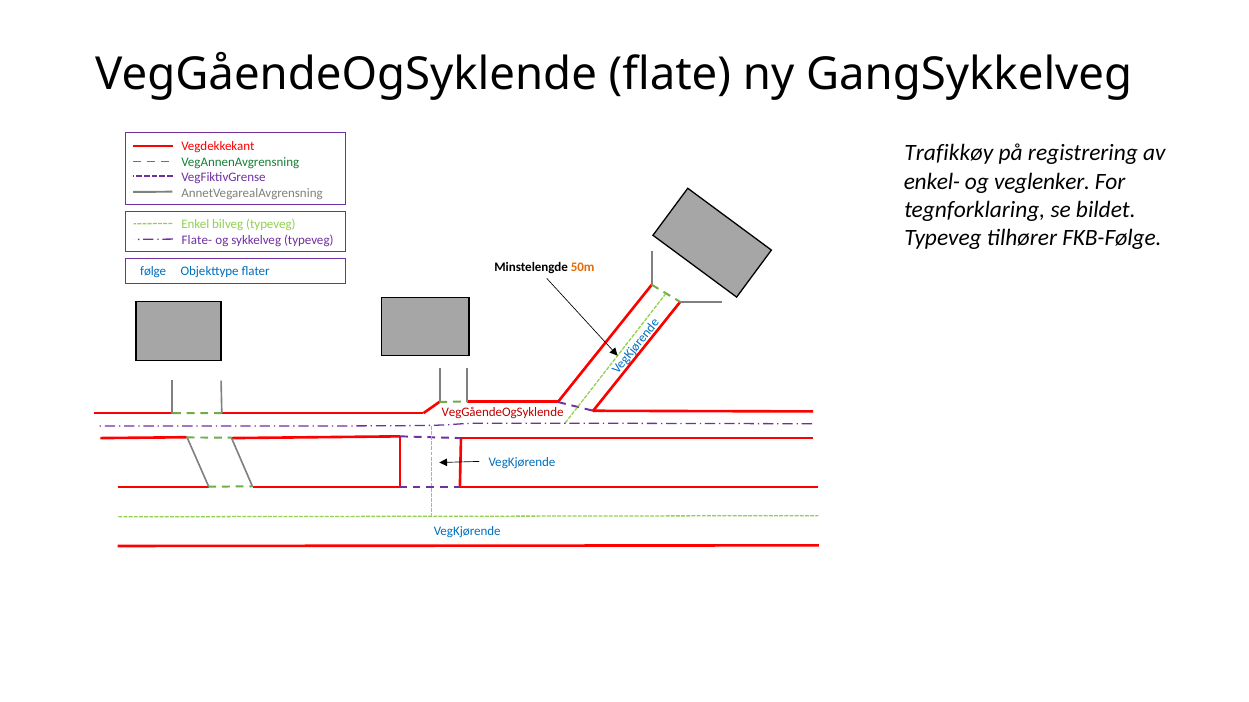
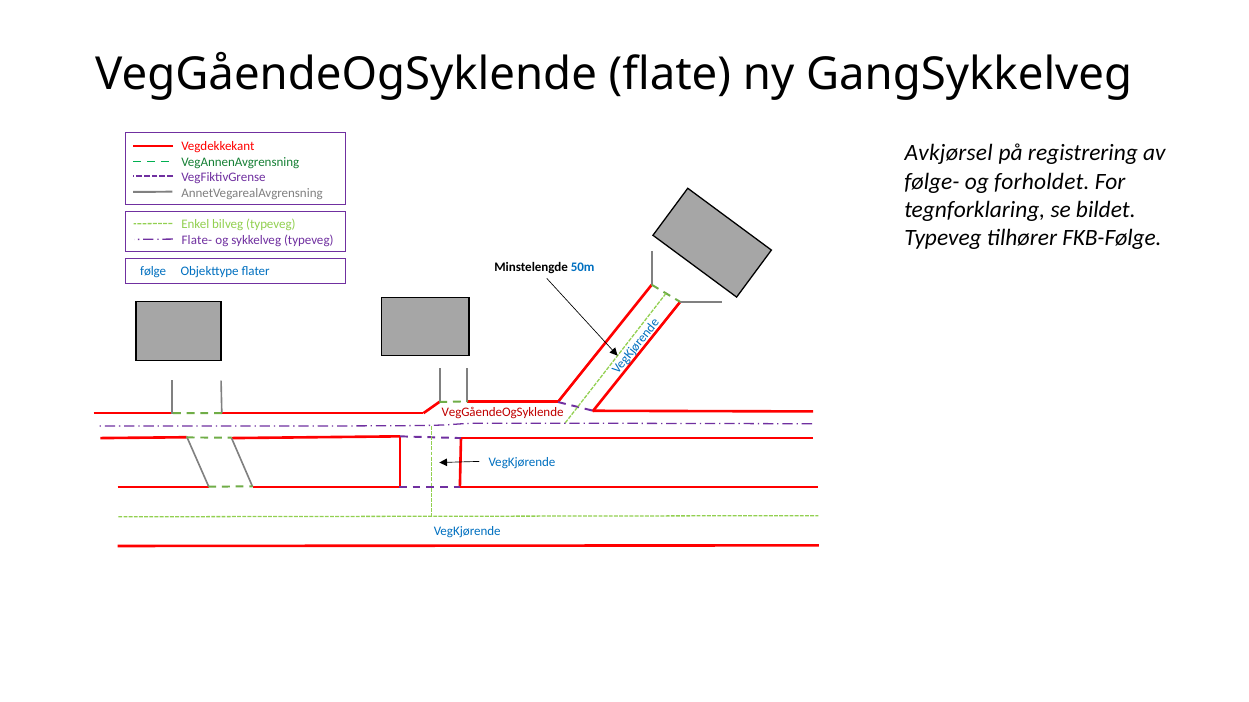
Trafikkøy: Trafikkøy -> Avkjørsel
enkel-: enkel- -> følge-
veglenker: veglenker -> forholdet
50m colour: orange -> blue
